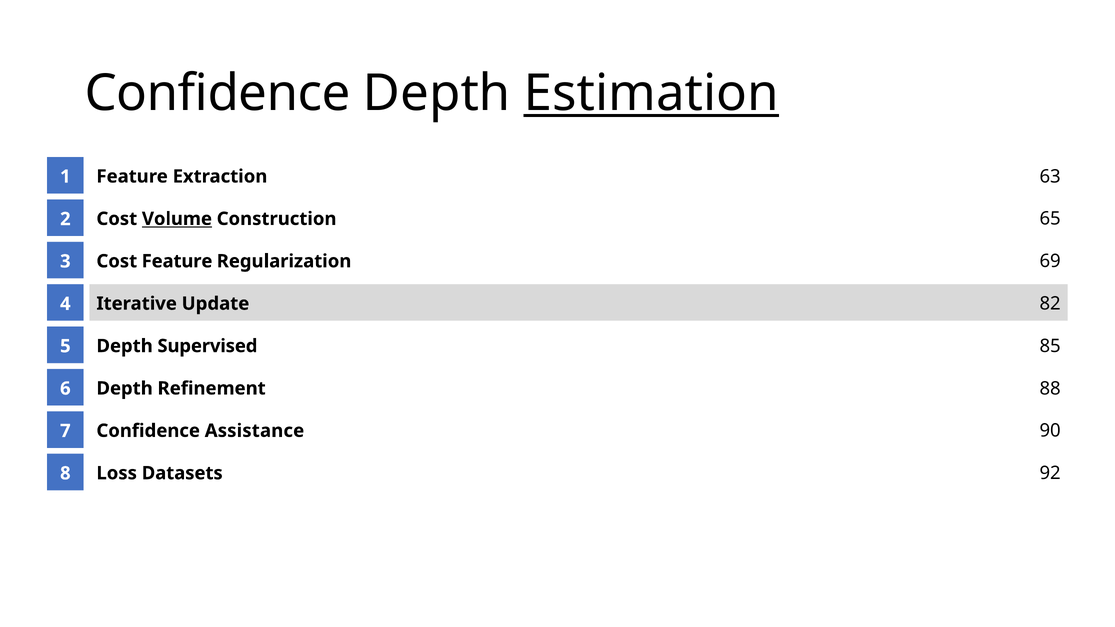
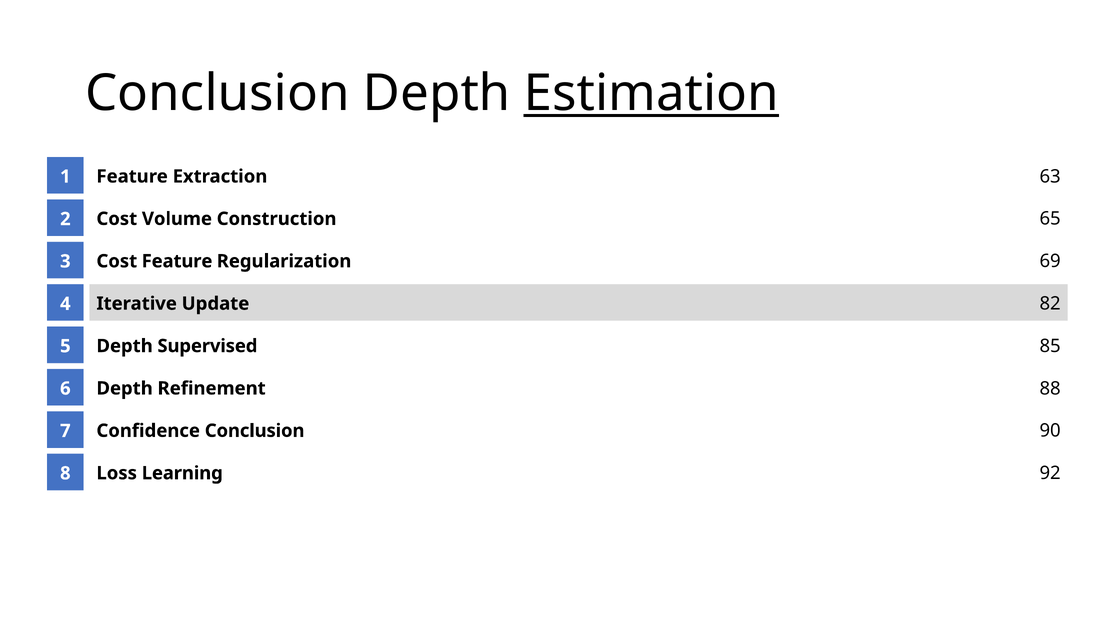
Confidence at (218, 94): Confidence -> Conclusion
Volume underline: present -> none
Confidence Assistance: Assistance -> Conclusion
Datasets: Datasets -> Learning
